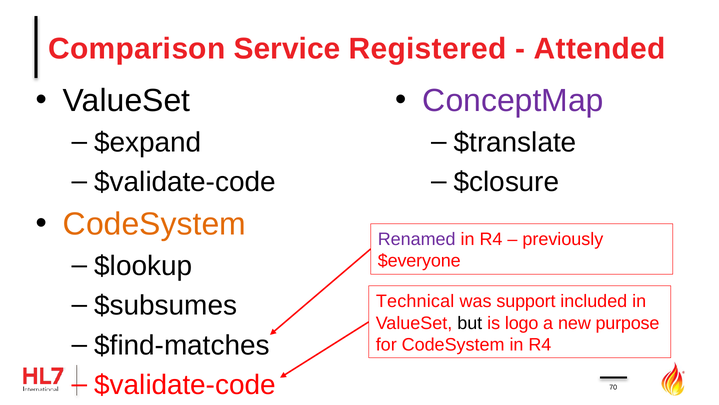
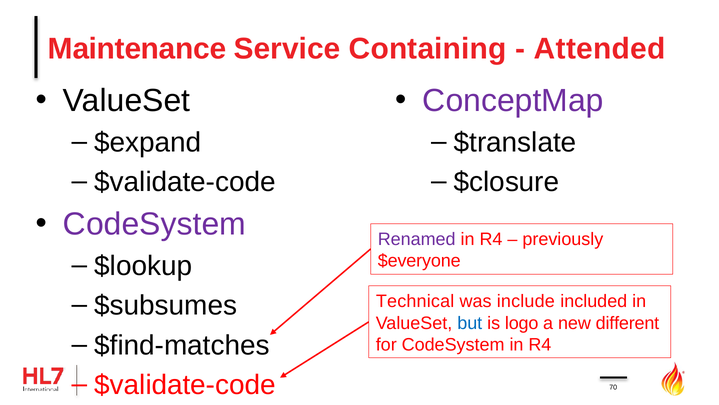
Comparison: Comparison -> Maintenance
Registered: Registered -> Containing
CodeSystem at (154, 224) colour: orange -> purple
support: support -> include
but colour: black -> blue
purpose: purpose -> different
